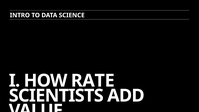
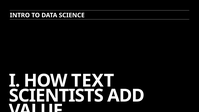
RATE: RATE -> TEXT
